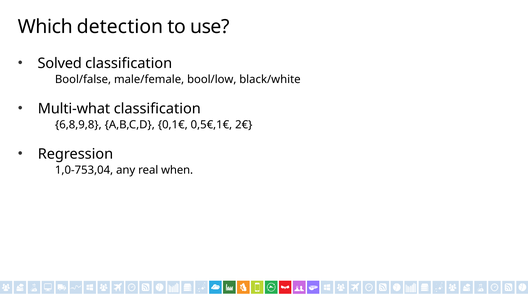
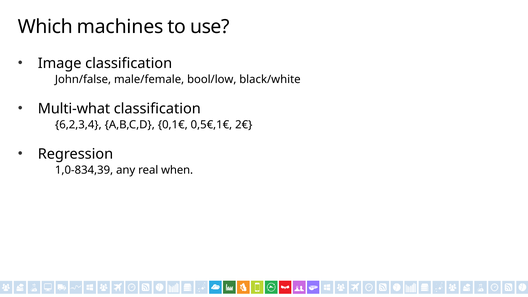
detection: detection -> machines
Solved: Solved -> Image
Bool/false: Bool/false -> John/false
6,8,9,8: 6,8,9,8 -> 6,2,3,4
1,0-753,04: 1,0-753,04 -> 1,0-834,39
